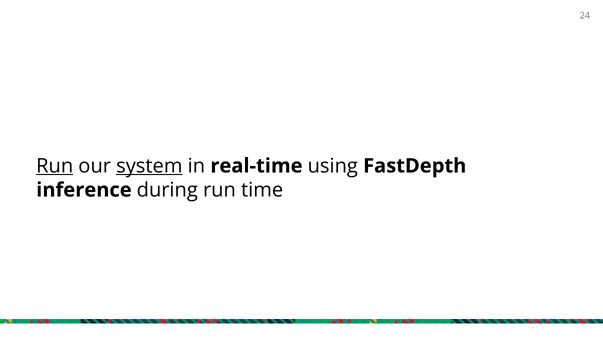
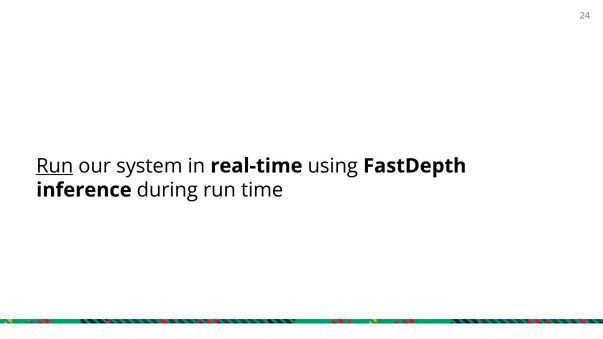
system underline: present -> none
